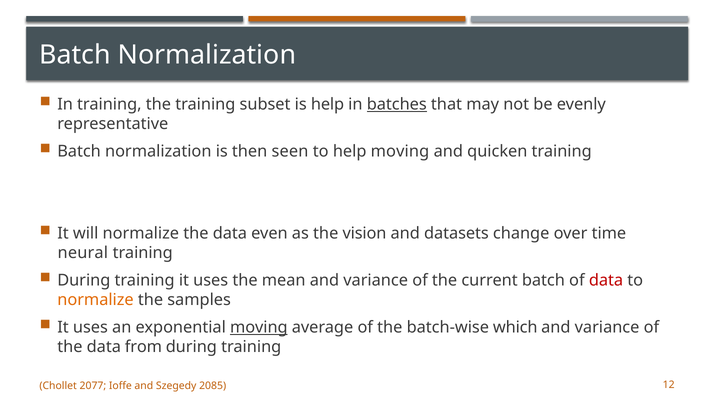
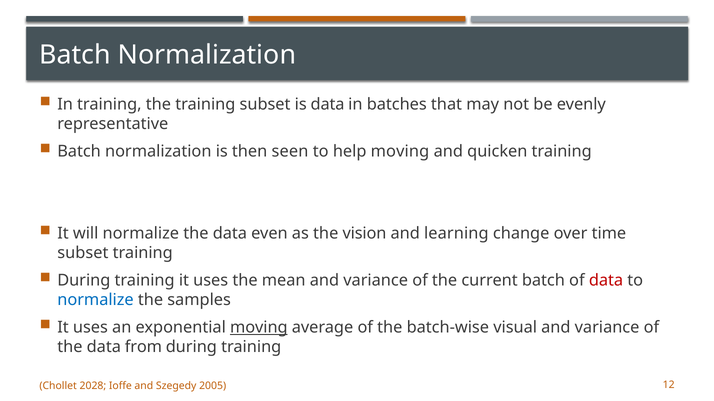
is help: help -> data
batches underline: present -> none
datasets: datasets -> learning
neural at (83, 253): neural -> subset
normalize at (96, 300) colour: orange -> blue
which: which -> visual
2077: 2077 -> 2028
2085: 2085 -> 2005
